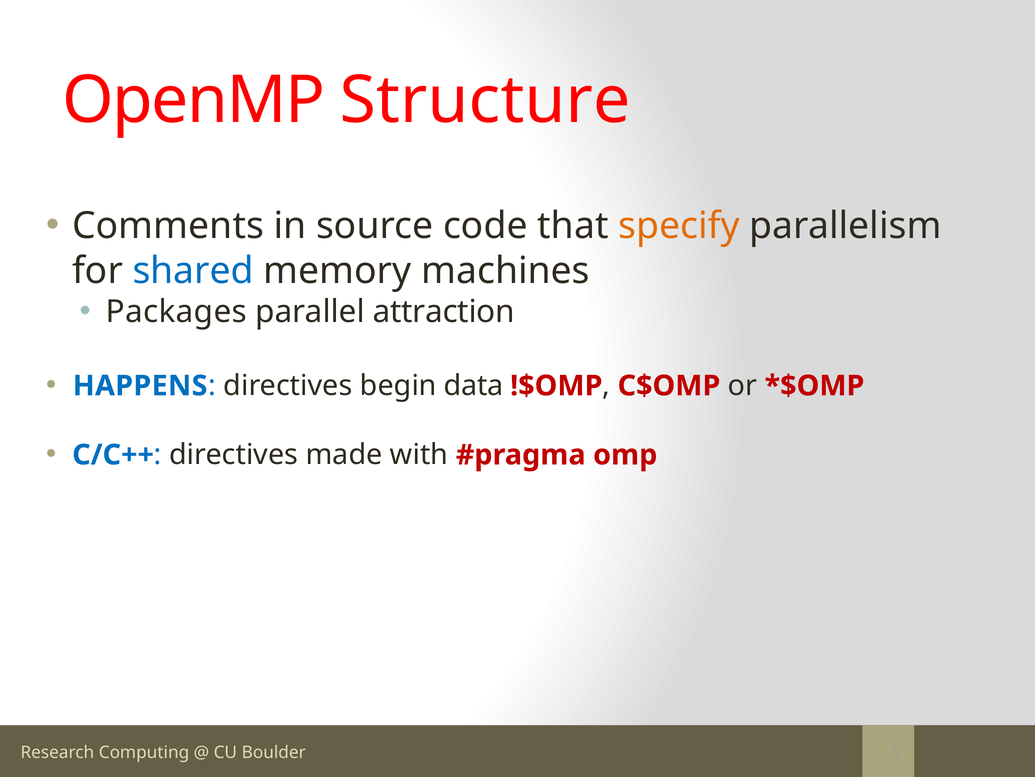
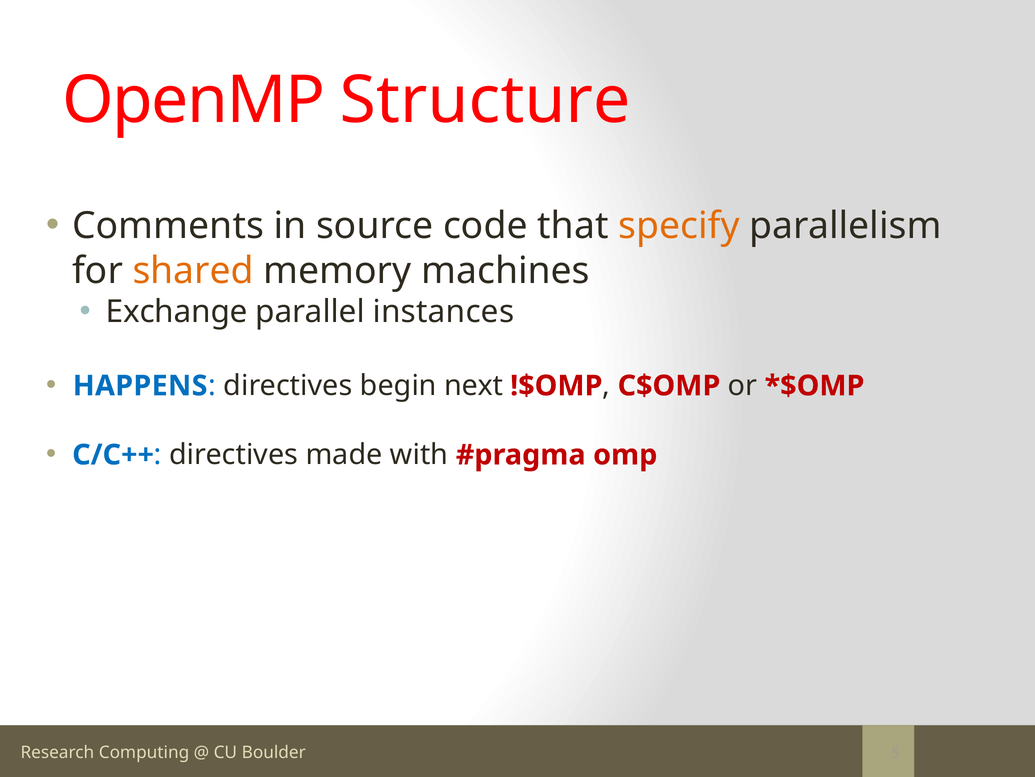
shared colour: blue -> orange
Packages: Packages -> Exchange
attraction: attraction -> instances
data: data -> next
